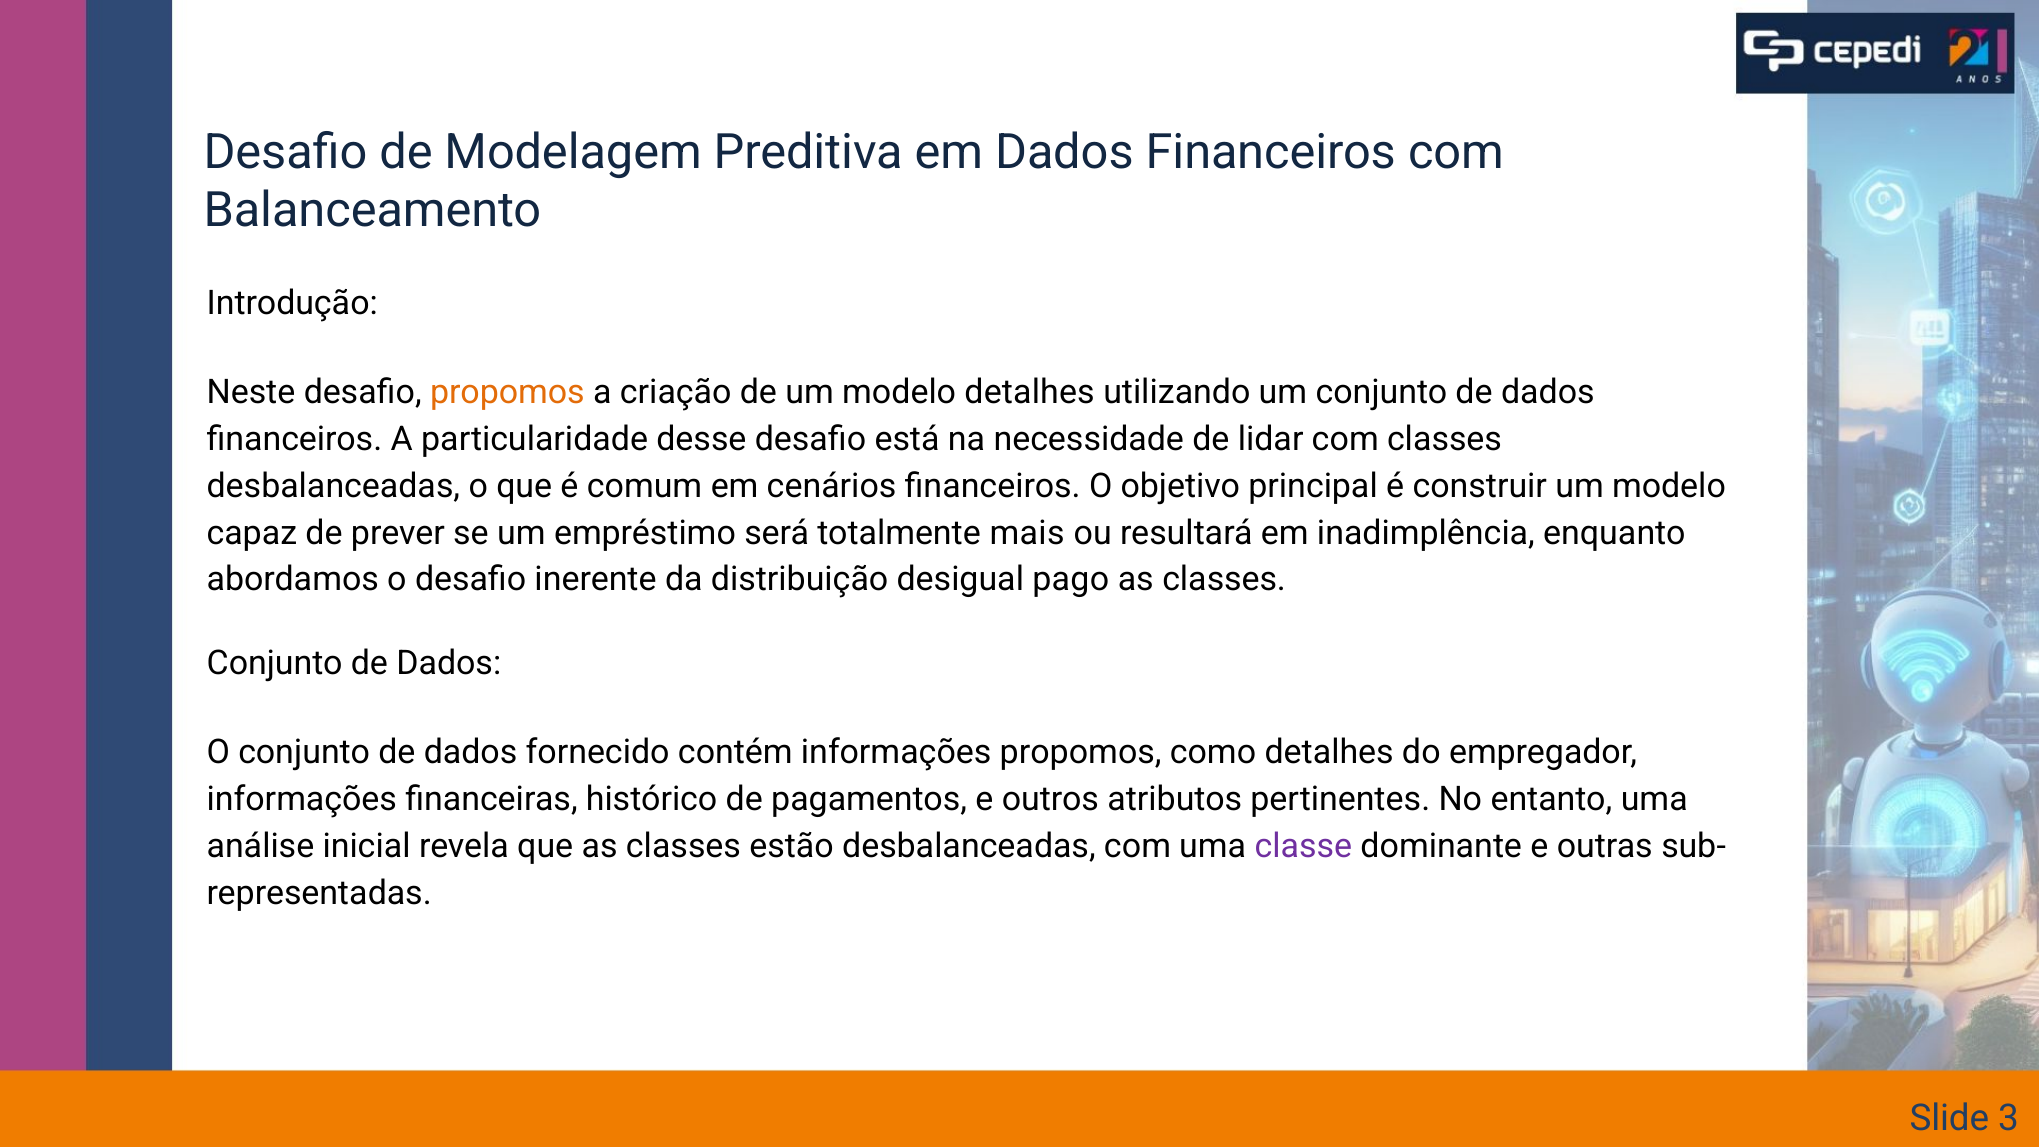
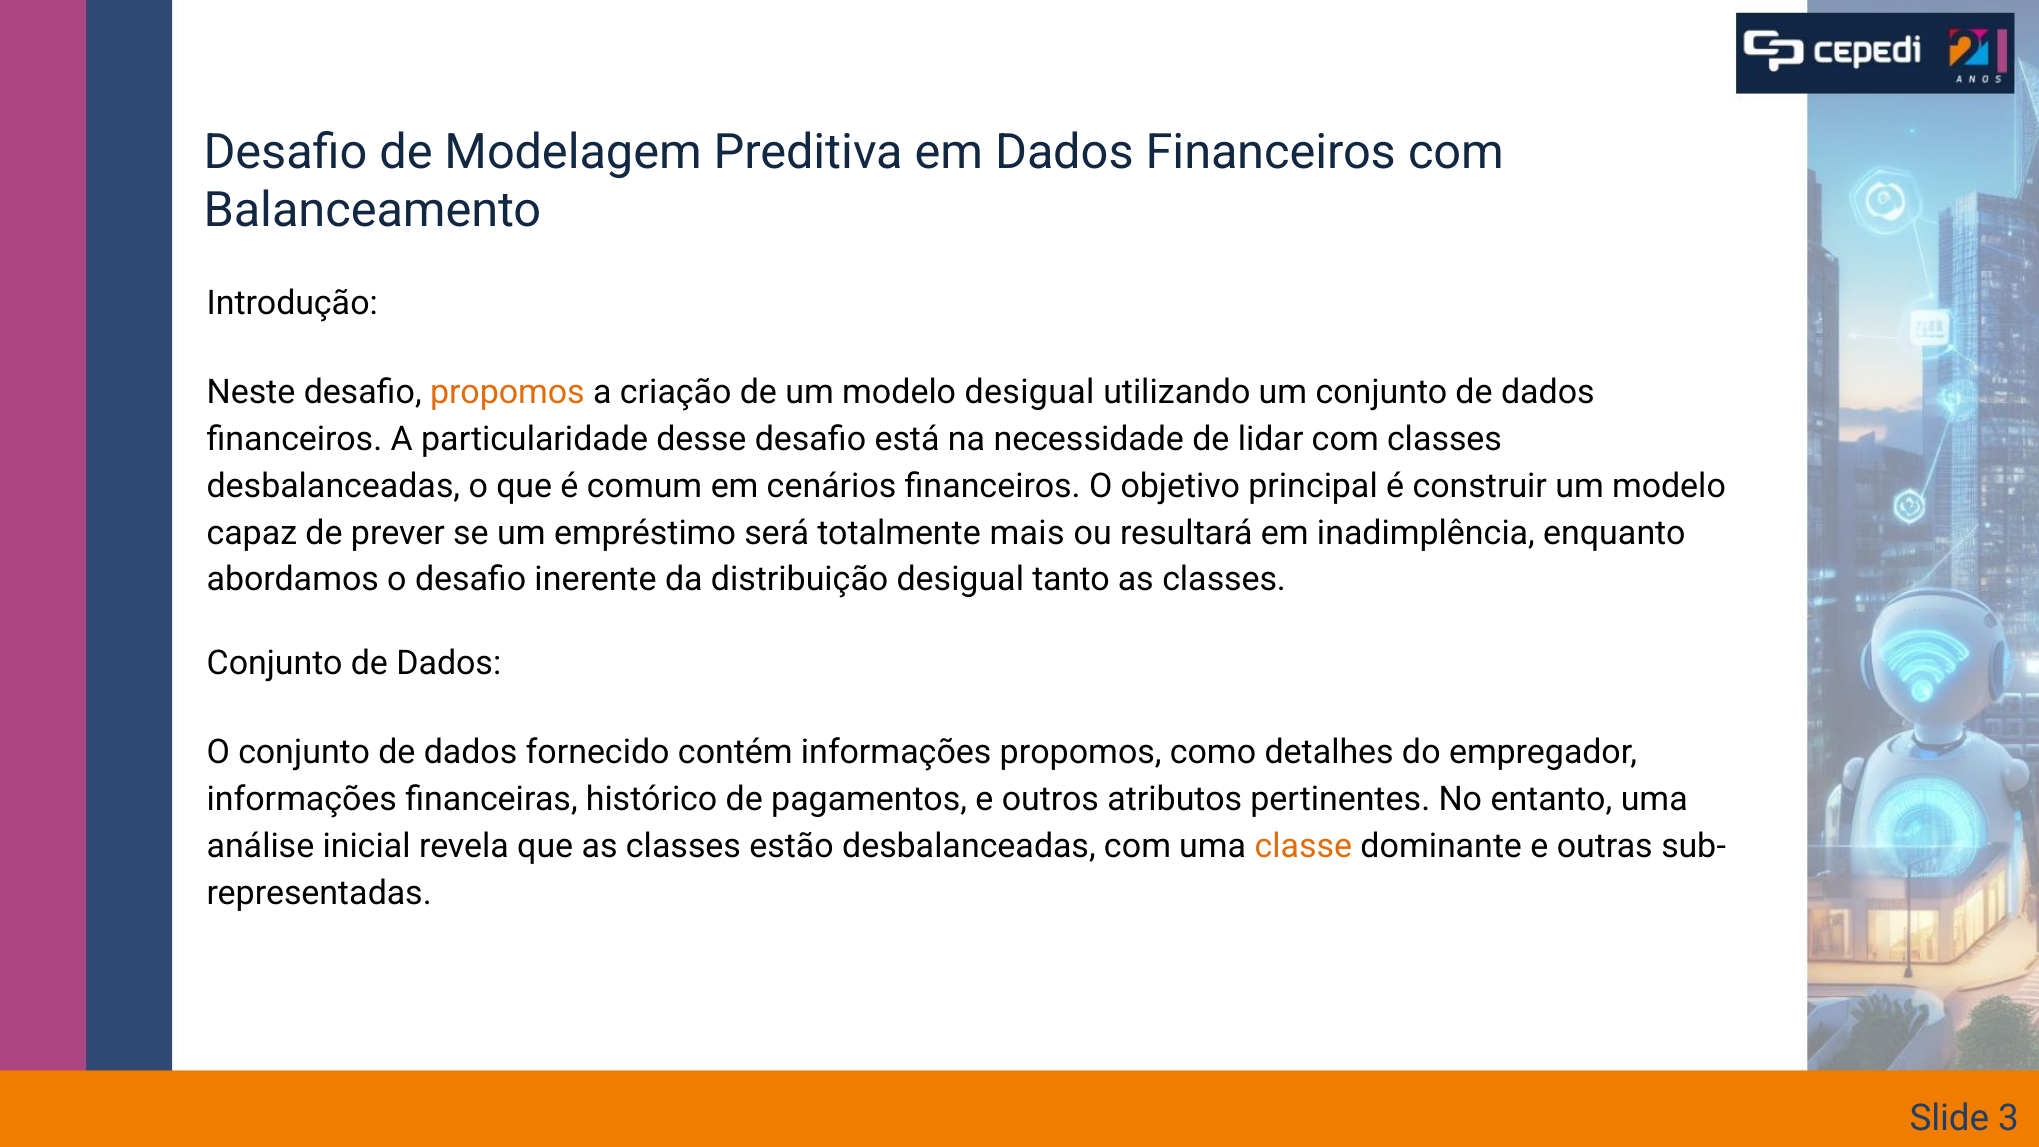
modelo detalhes: detalhes -> desigual
pago: pago -> tanto
classe colour: purple -> orange
